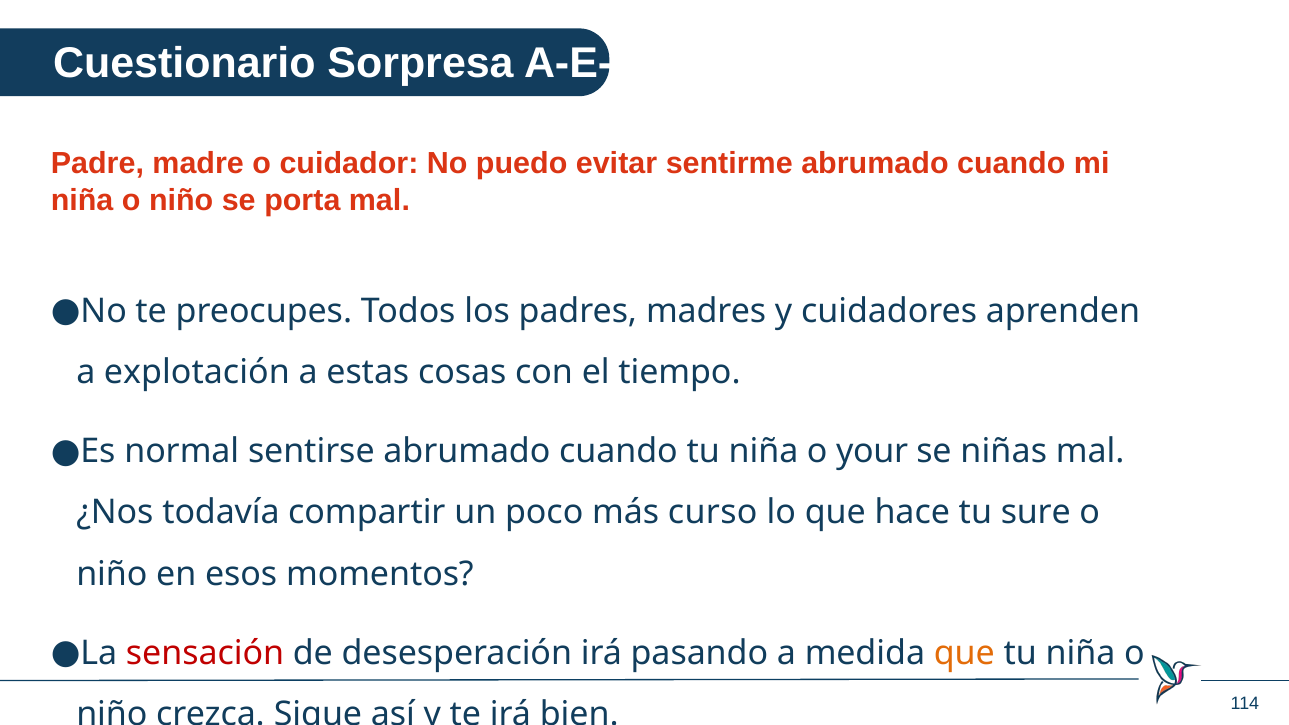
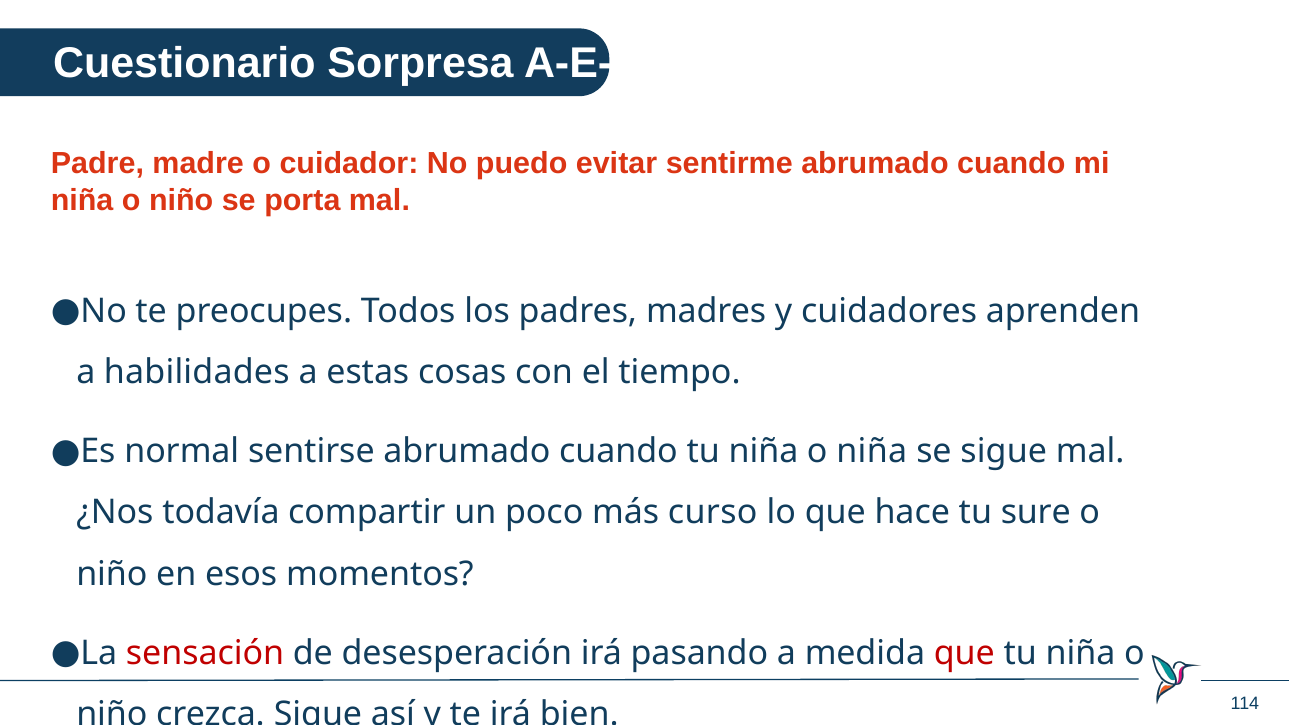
explotación: explotación -> habilidades
o your: your -> niña
se niñas: niñas -> sigue
que at (964, 653) colour: orange -> red
